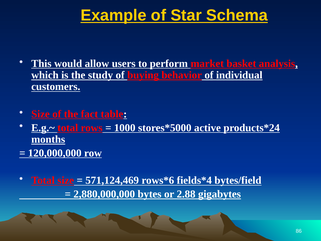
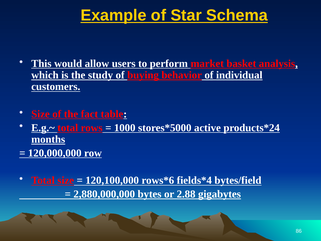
571,124,469: 571,124,469 -> 120,100,000
